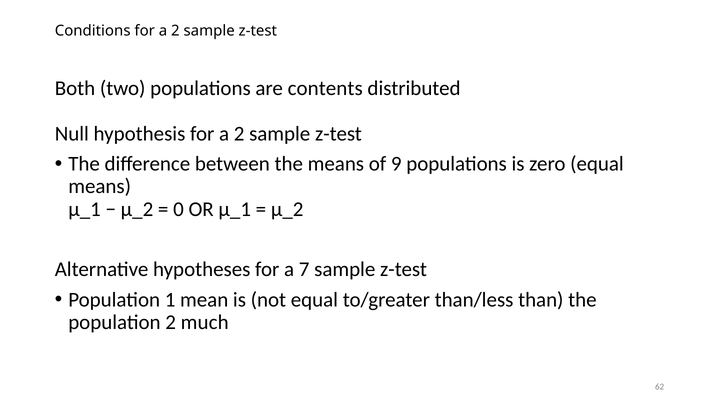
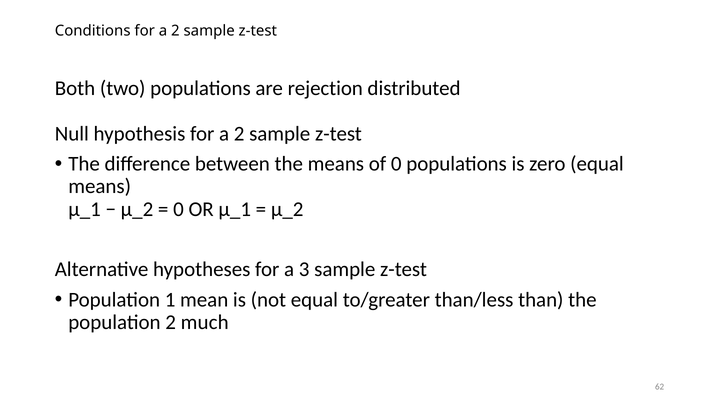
contents: contents -> rejection
of 9: 9 -> 0
7: 7 -> 3
